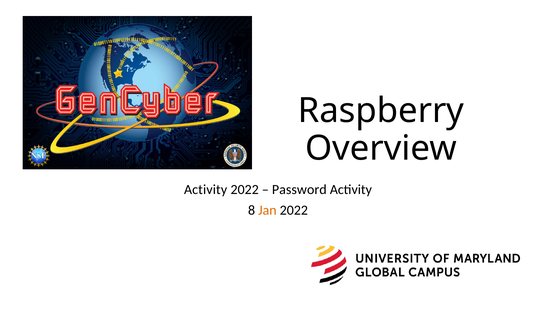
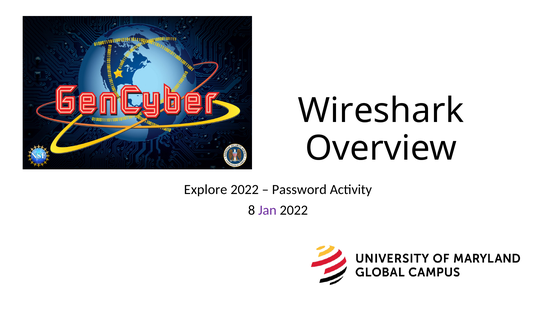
Raspberry: Raspberry -> Wireshark
Activity at (206, 189): Activity -> Explore
Jan colour: orange -> purple
